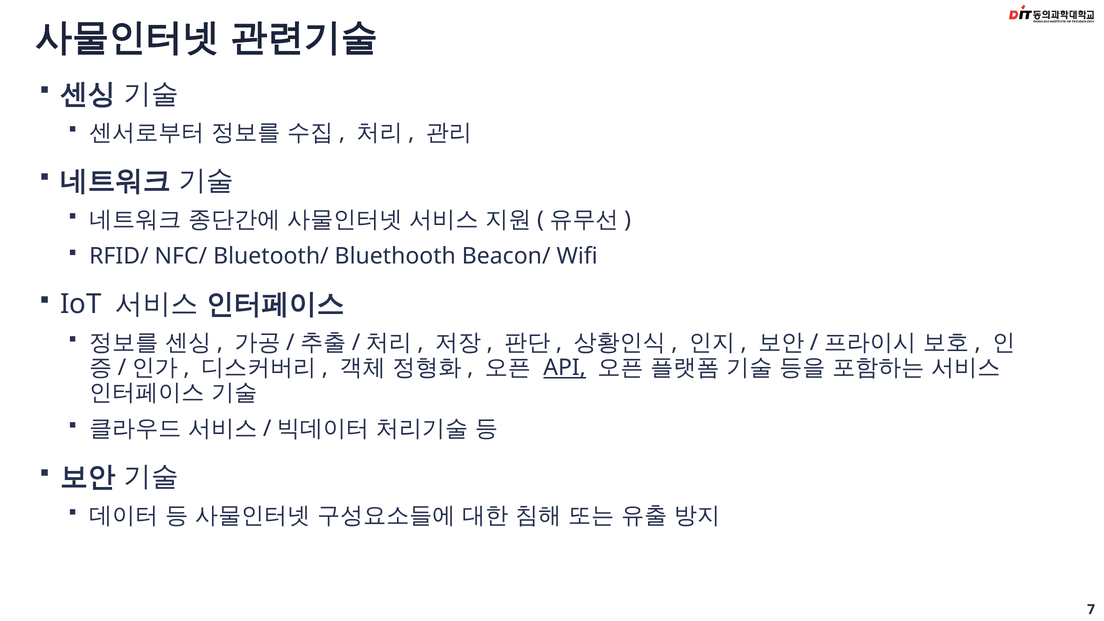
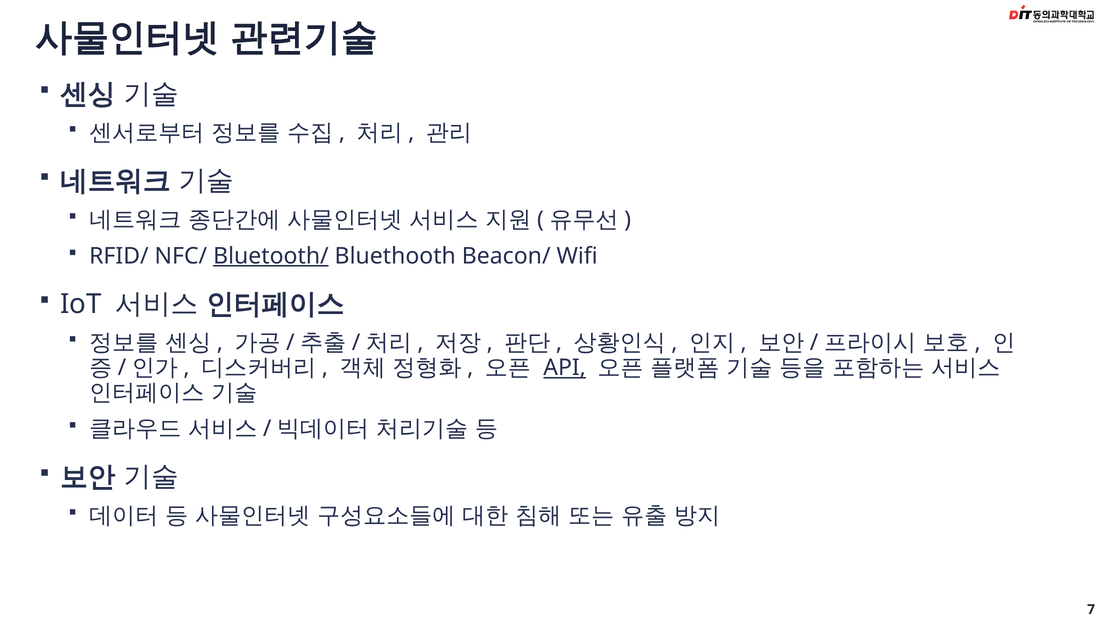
Bluetooth/ underline: none -> present
